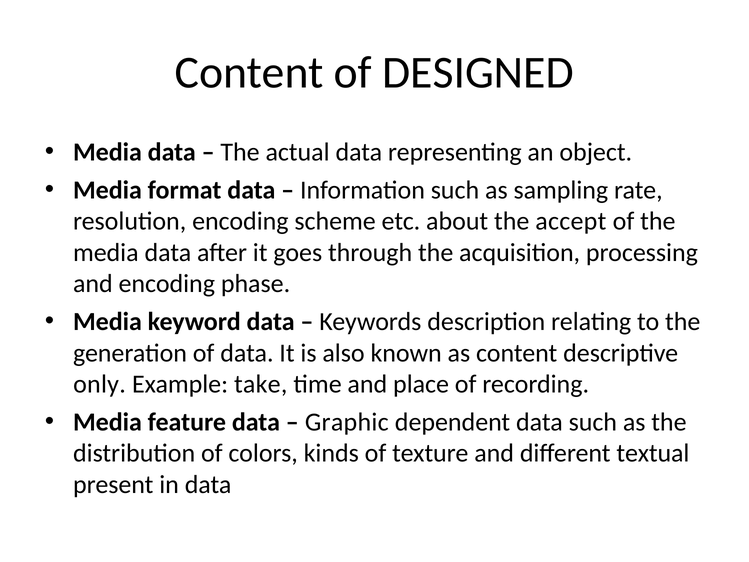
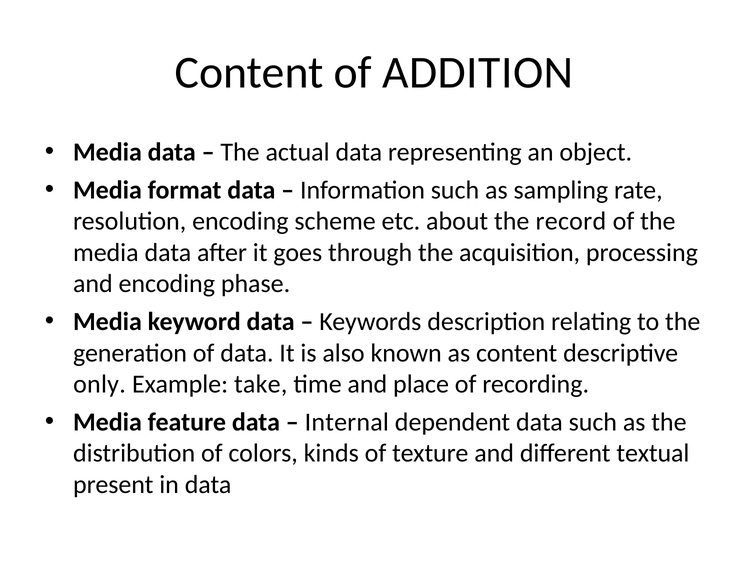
DESIGNED: DESIGNED -> ADDITION
accept: accept -> record
Graphic: Graphic -> Internal
